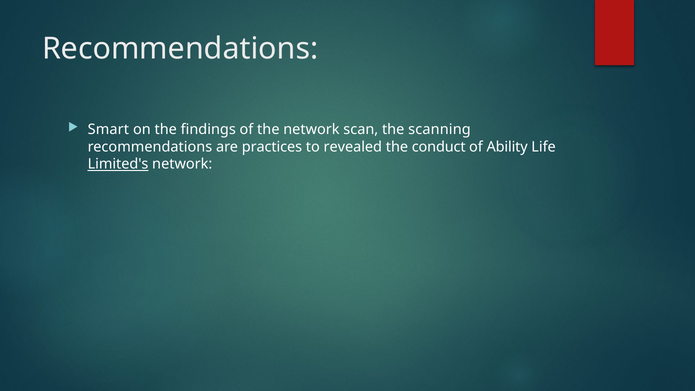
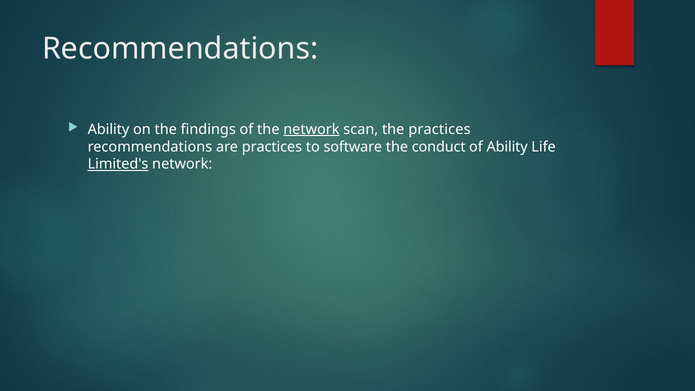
Smart at (108, 129): Smart -> Ability
network at (311, 129) underline: none -> present
the scanning: scanning -> practices
revealed: revealed -> software
